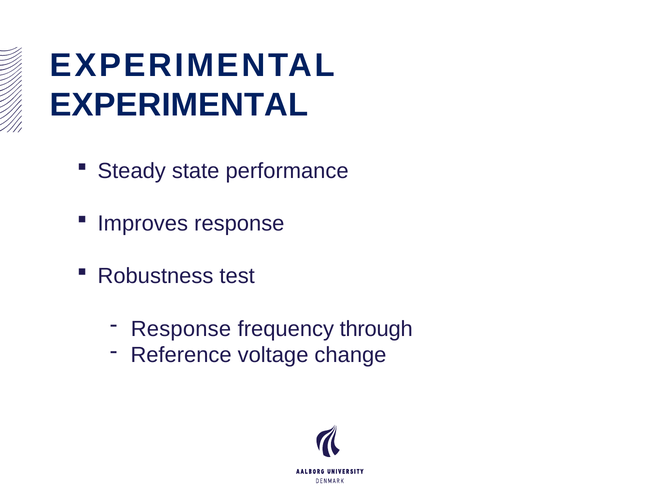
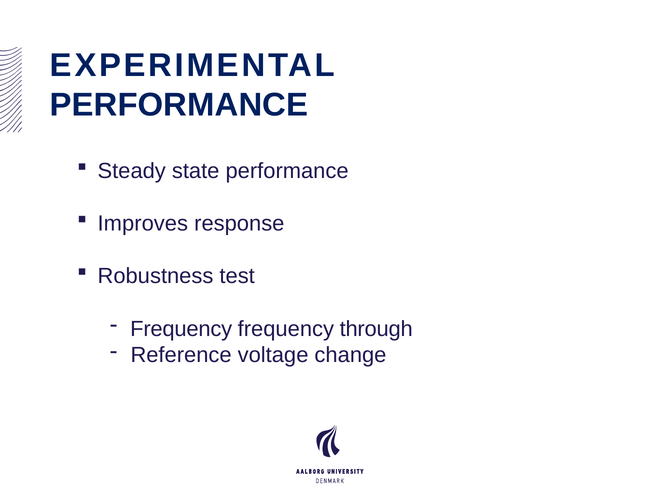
EXPERIMENTAL at (179, 105): EXPERIMENTAL -> PERFORMANCE
Response at (181, 329): Response -> Frequency
